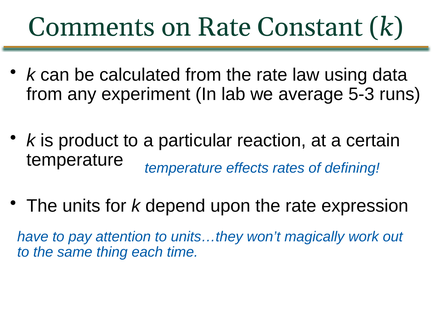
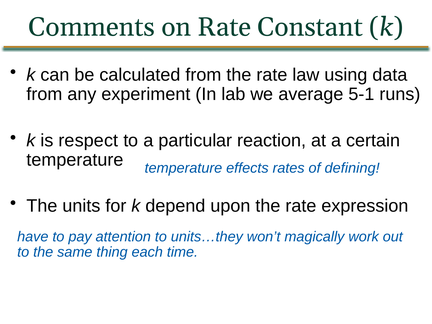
5-3: 5-3 -> 5-1
product: product -> respect
